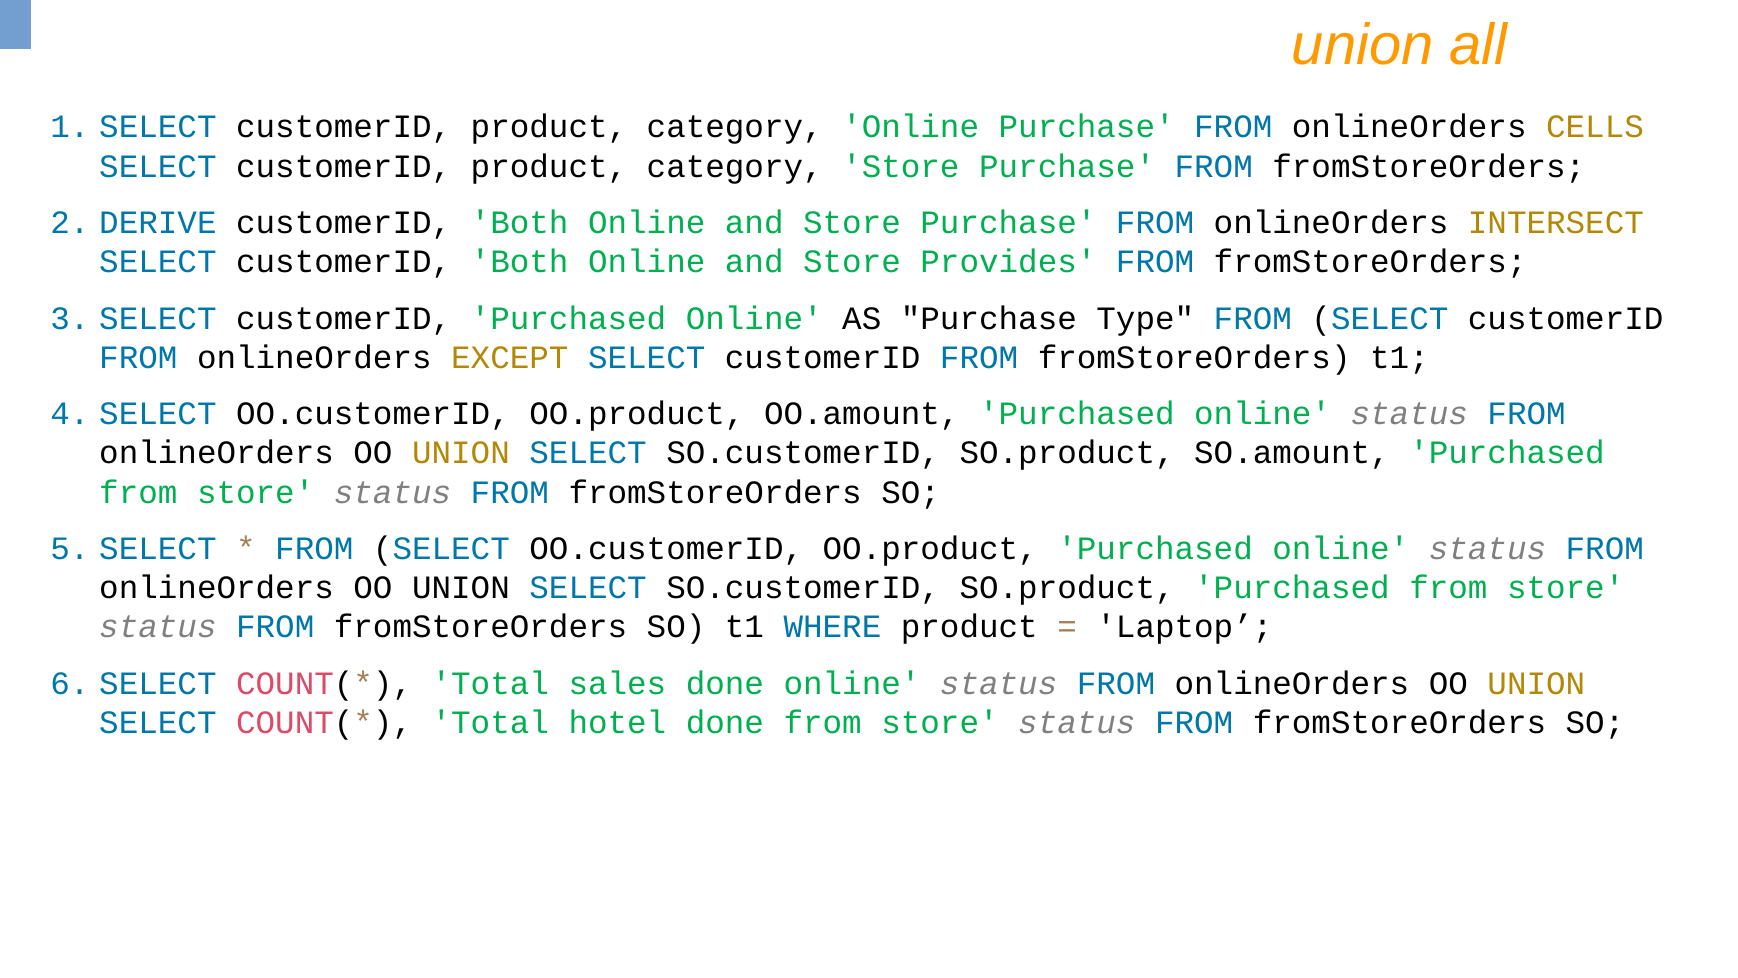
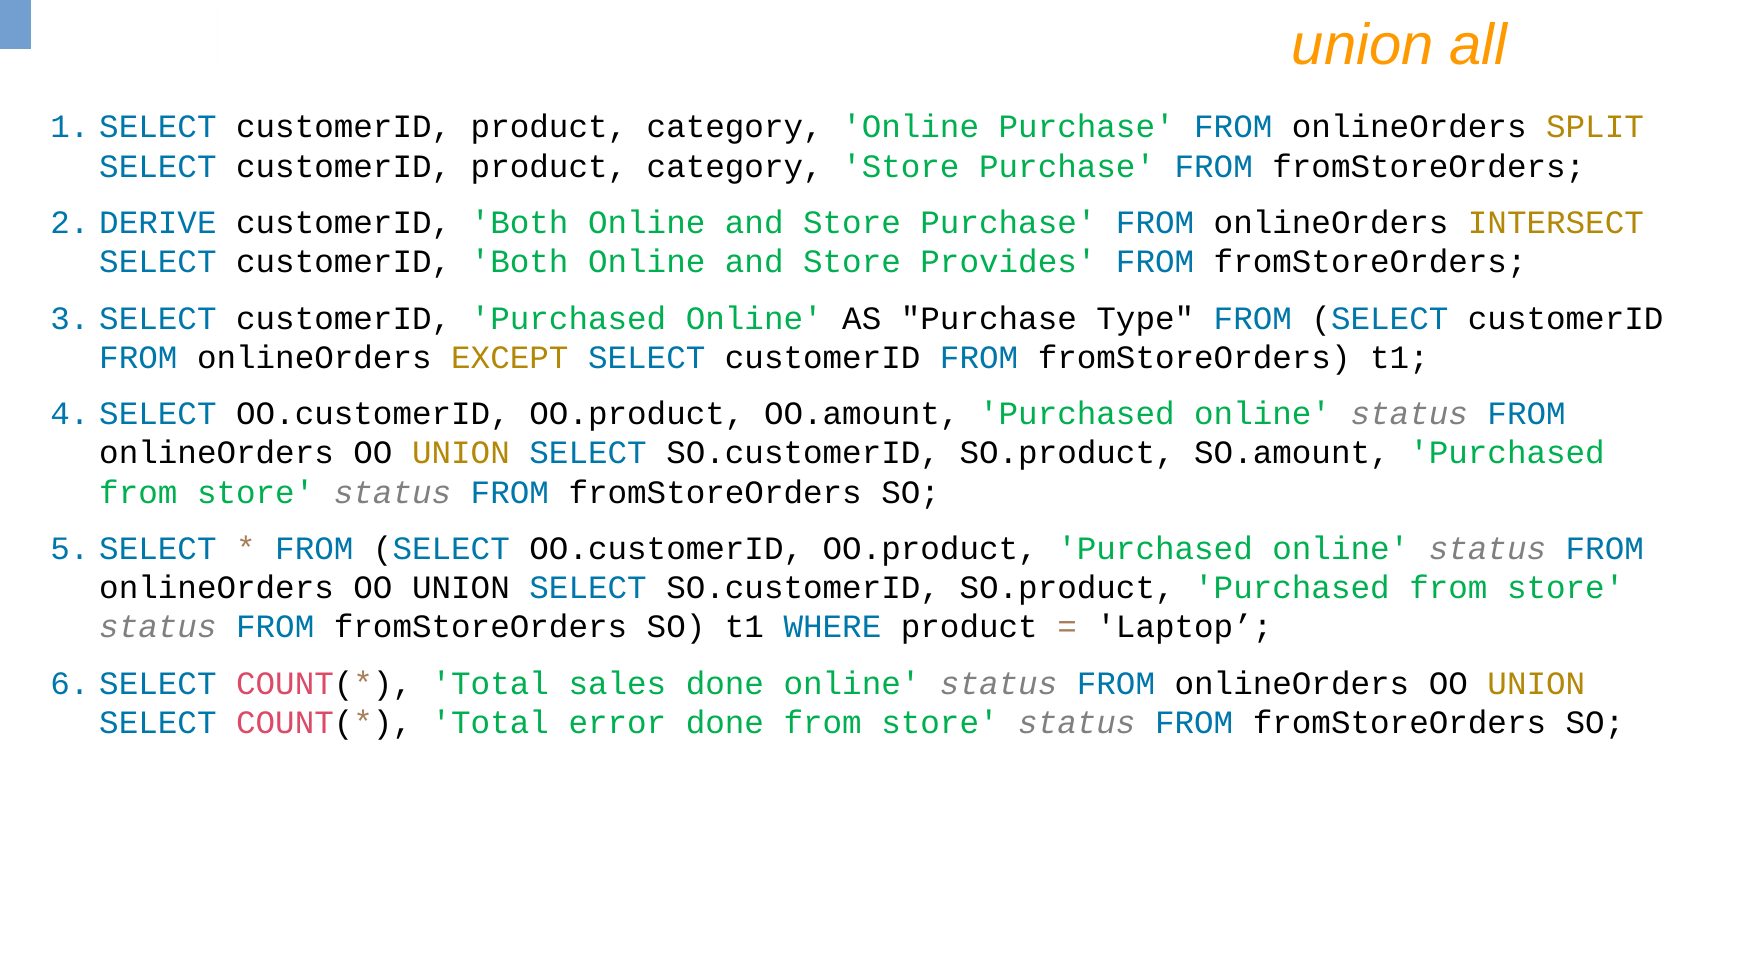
CELLS: CELLS -> SPLIT
hotel: hotel -> error
